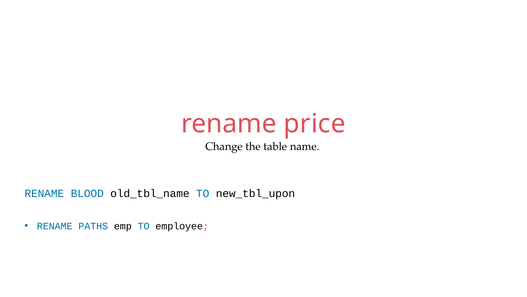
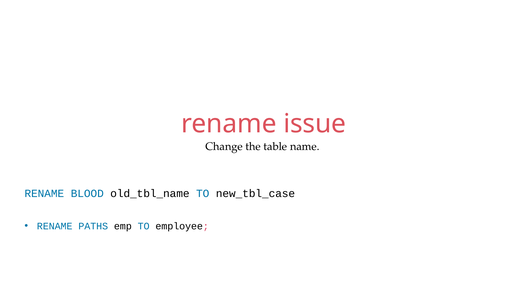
price: price -> issue
new_tbl_upon: new_tbl_upon -> new_tbl_case
